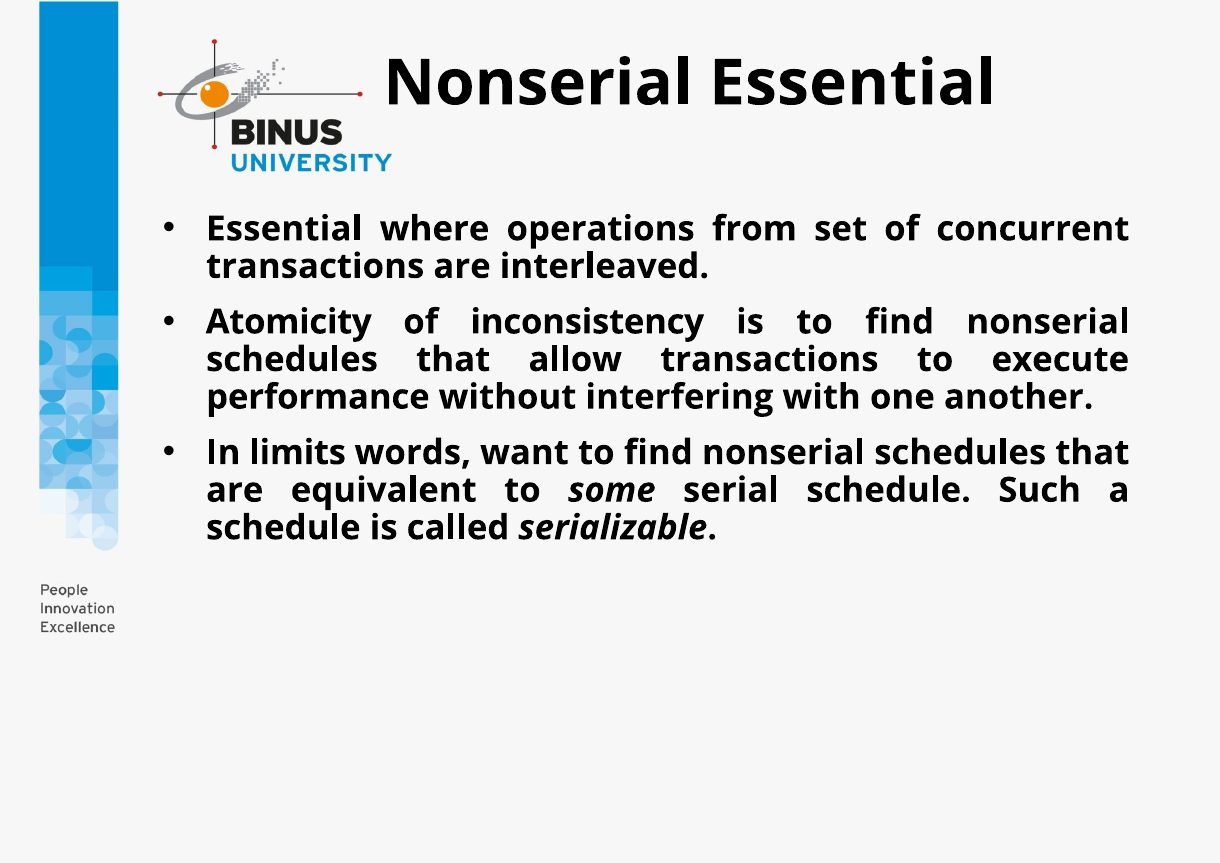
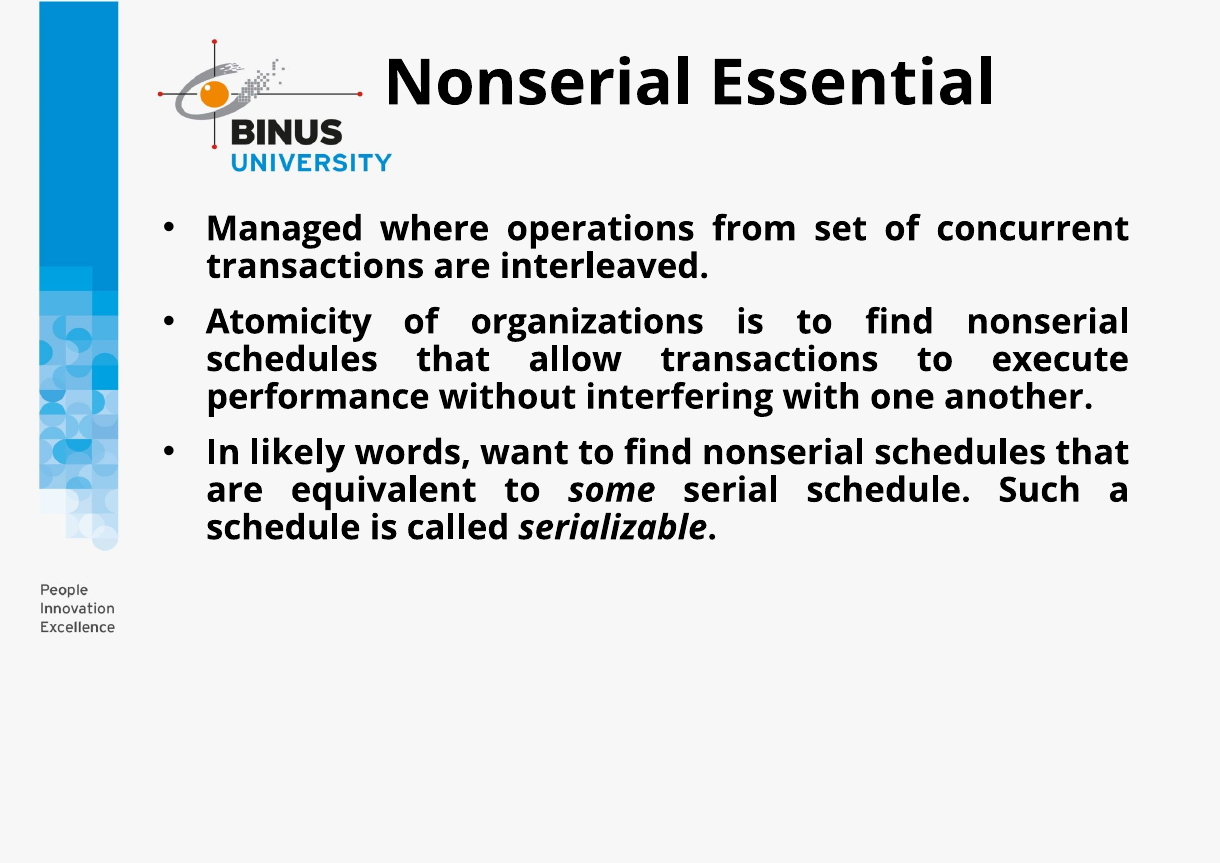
Essential at (284, 229): Essential -> Managed
inconsistency: inconsistency -> organizations
limits: limits -> likely
